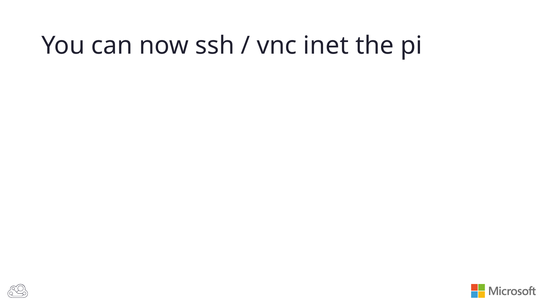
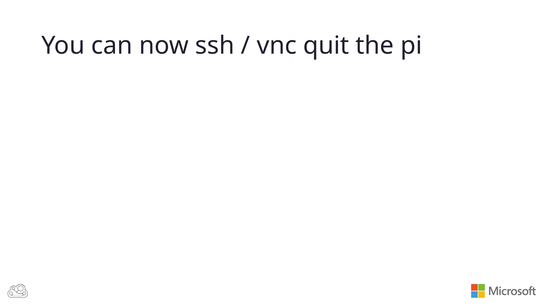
inet: inet -> quit
